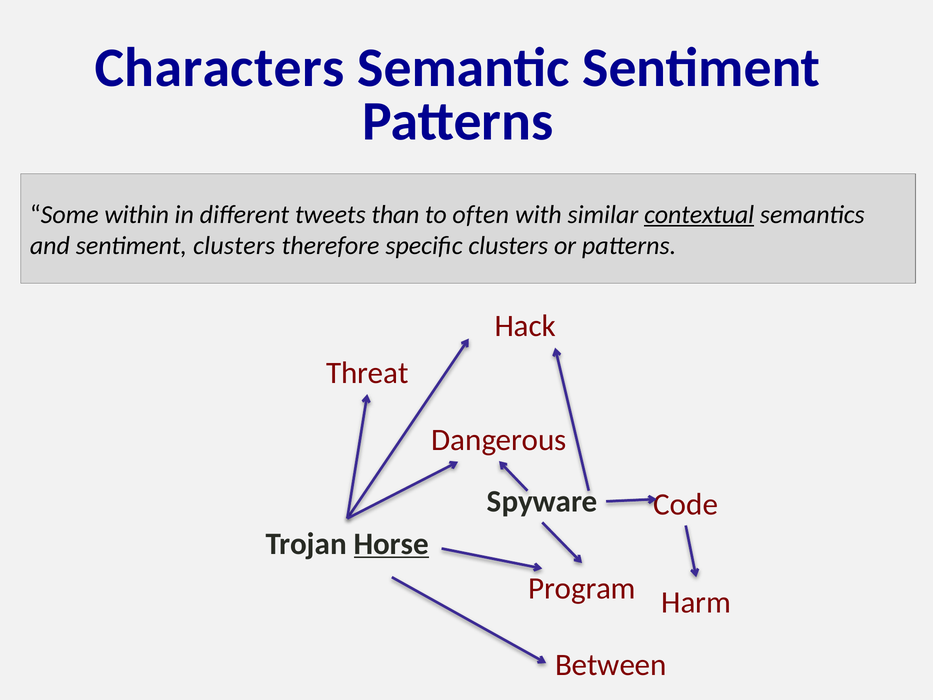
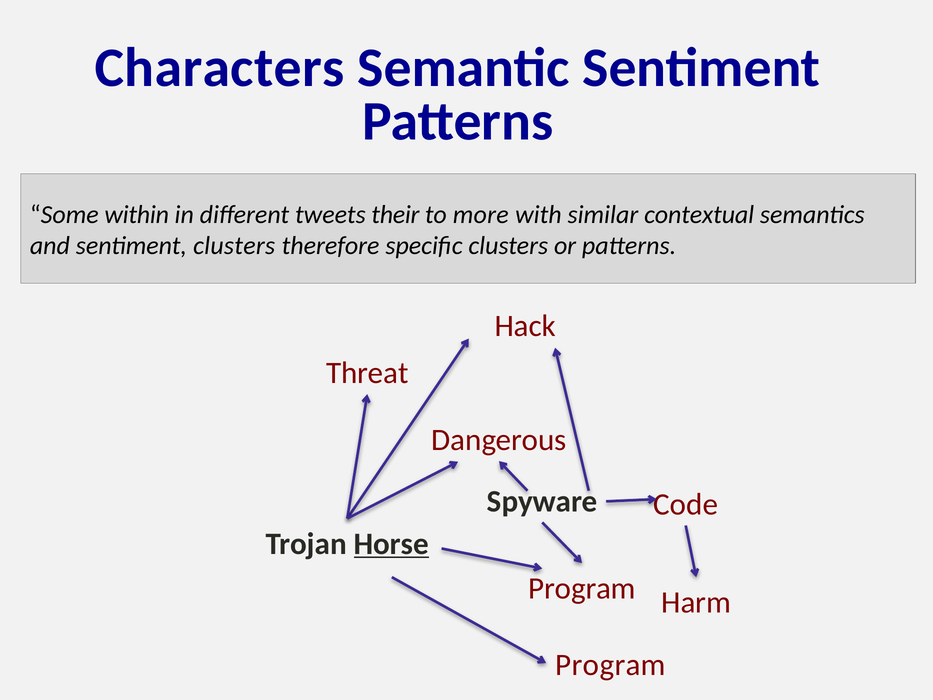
than: than -> their
often: often -> more
contextual underline: present -> none
Between at (611, 665): Between -> Program
